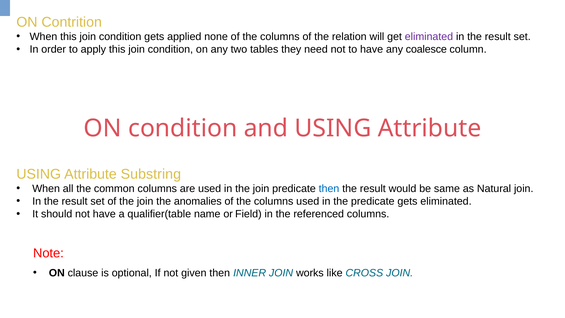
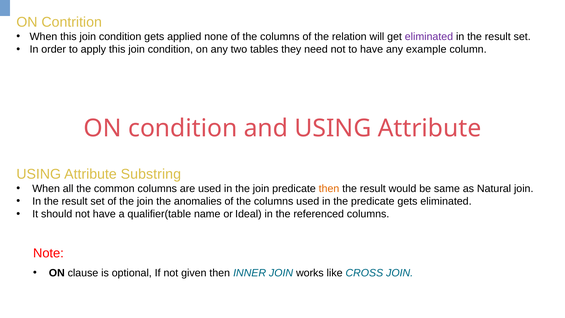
coalesce: coalesce -> example
then at (329, 189) colour: blue -> orange
Field: Field -> Ideal
